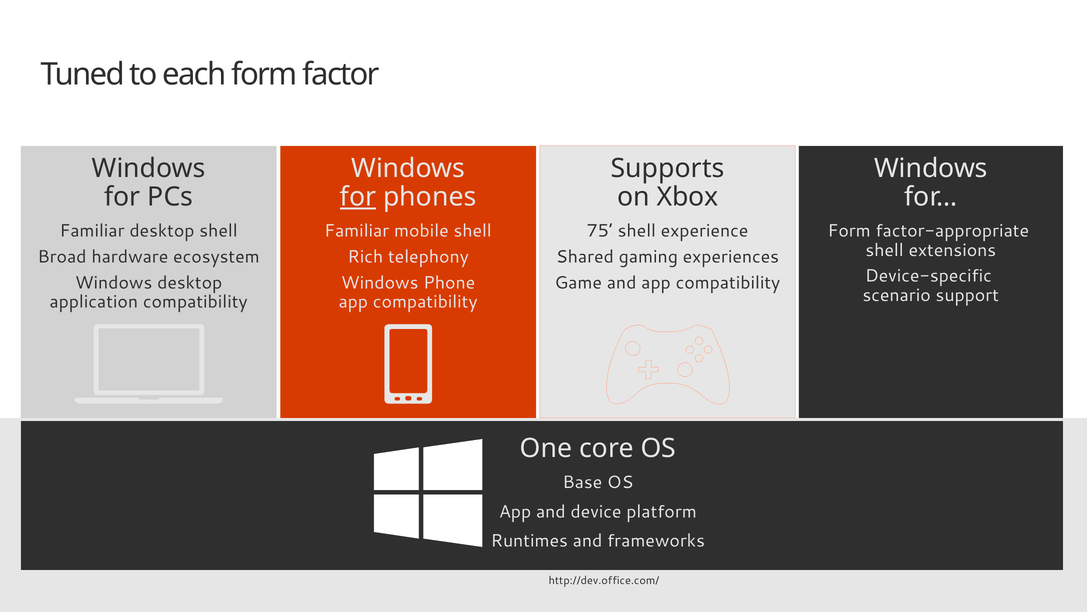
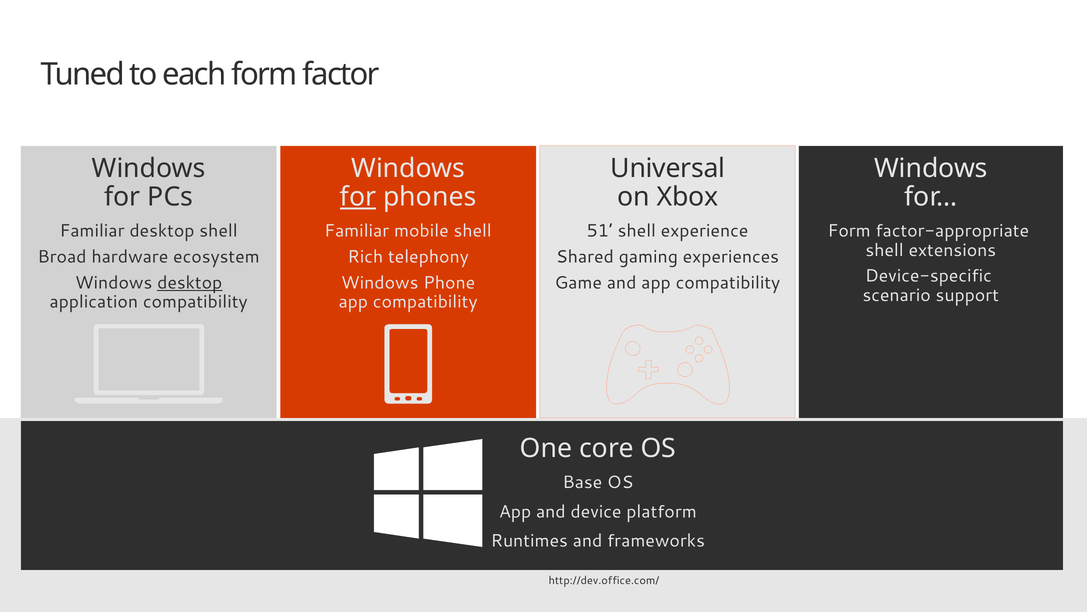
Supports: Supports -> Universal
75: 75 -> 51
desktop at (190, 282) underline: none -> present
